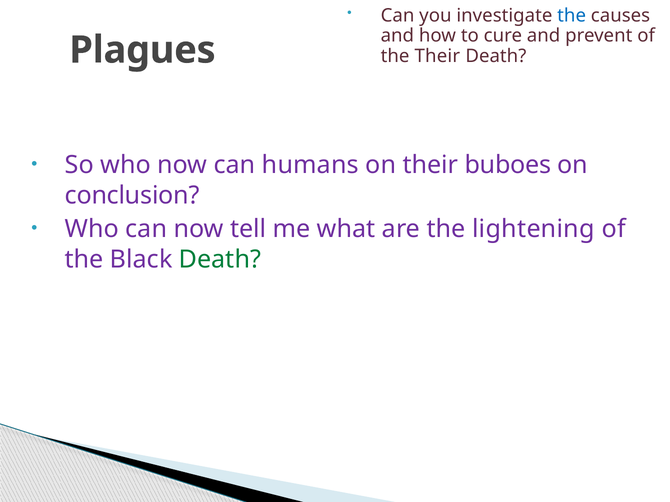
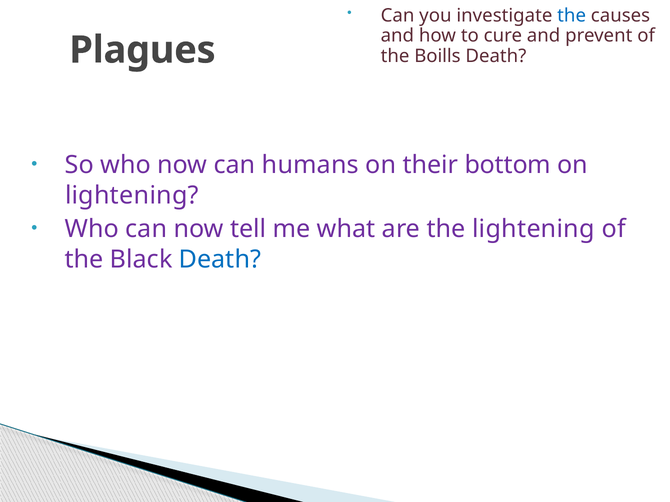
the Their: Their -> Boills
buboes: buboes -> bottom
conclusion at (132, 195): conclusion -> lightening
Death at (220, 260) colour: green -> blue
